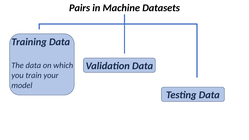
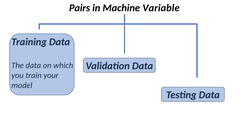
Datasets: Datasets -> Variable
